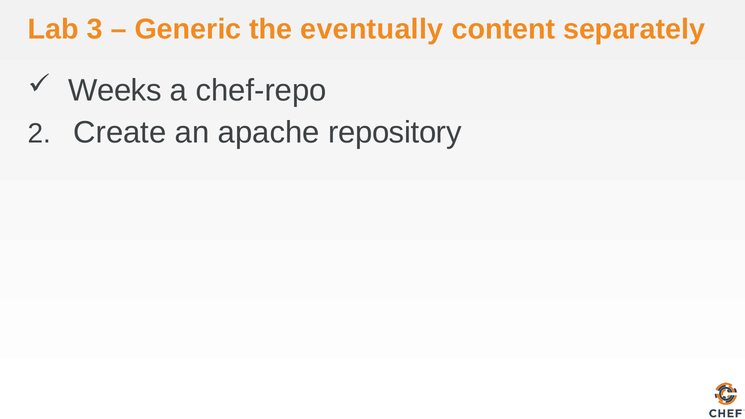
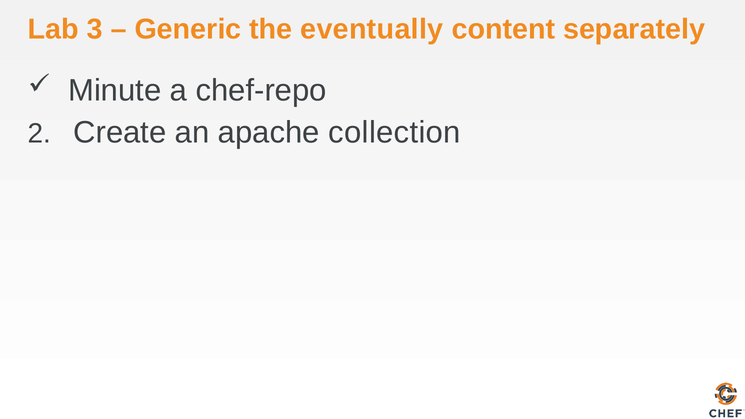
Weeks: Weeks -> Minute
repository: repository -> collection
